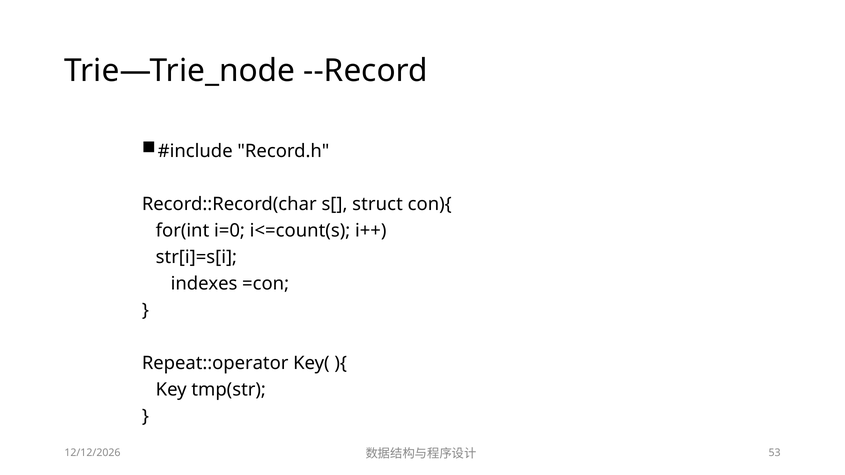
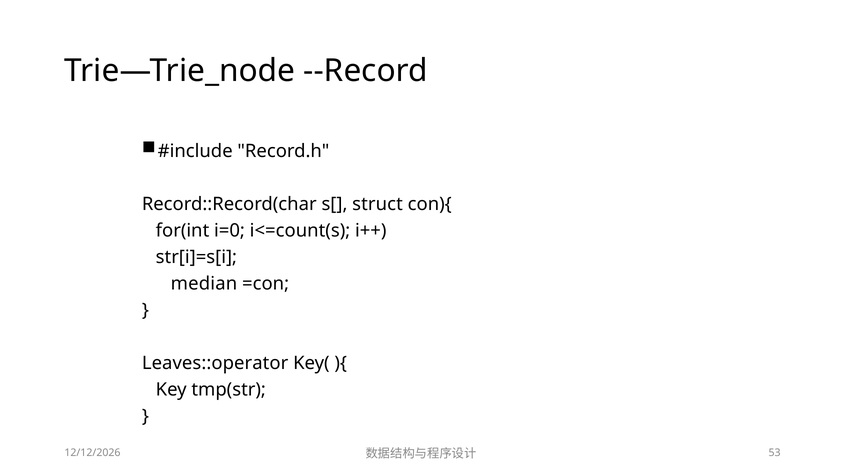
indexes: indexes -> median
Repeat::operator: Repeat::operator -> Leaves::operator
